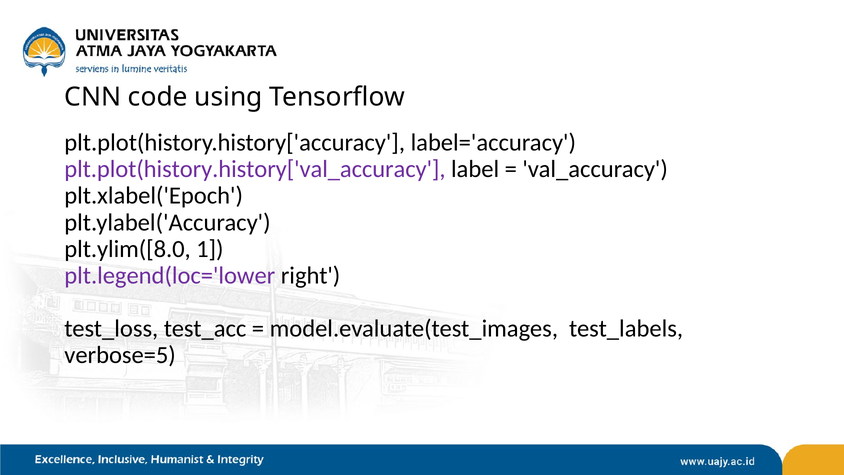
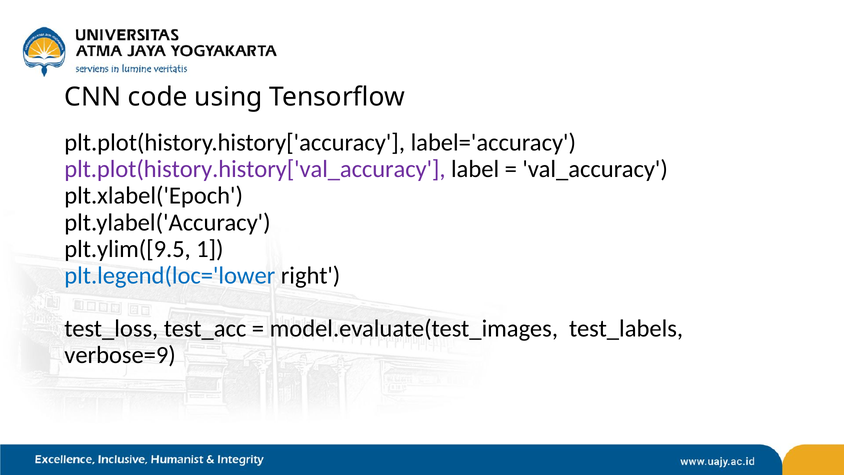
plt.ylim([8.0: plt.ylim([8.0 -> plt.ylim([9.5
plt.legend(loc='lower colour: purple -> blue
verbose=5: verbose=5 -> verbose=9
